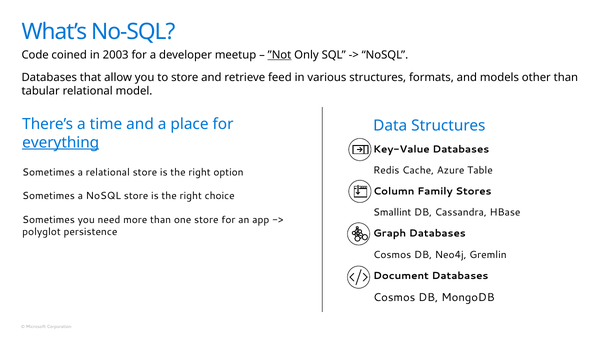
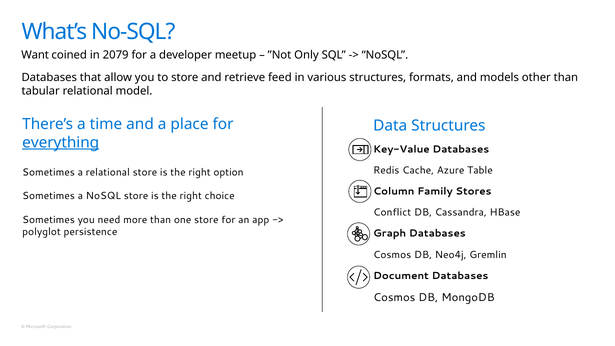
Code: Code -> Want
2003: 2003 -> 2079
”Not underline: present -> none
Smallint: Smallint -> Conflict
